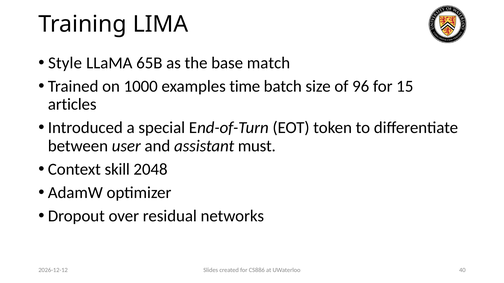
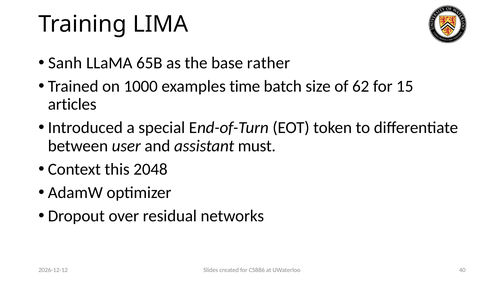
Style: Style -> Sanh
match: match -> rather
96: 96 -> 62
skill: skill -> this
